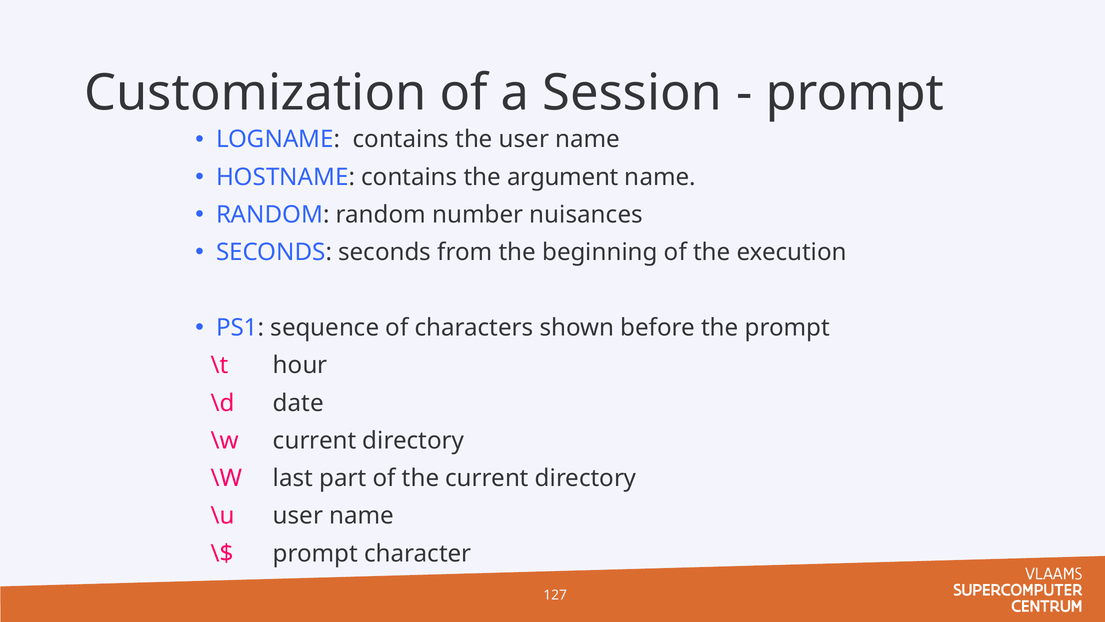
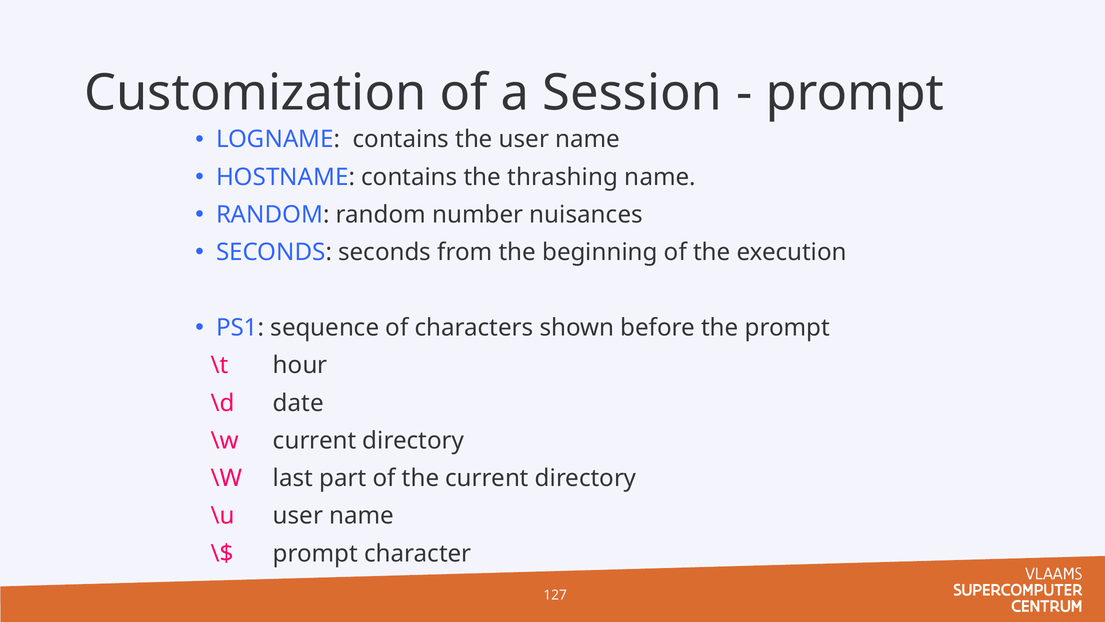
argument: argument -> thrashing
